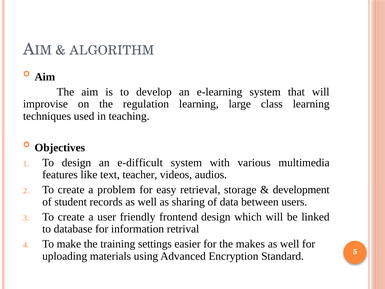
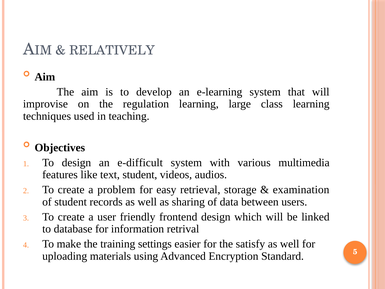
ALGORITHM: ALGORITHM -> RELATIVELY
text teacher: teacher -> student
development: development -> examination
makes: makes -> satisfy
